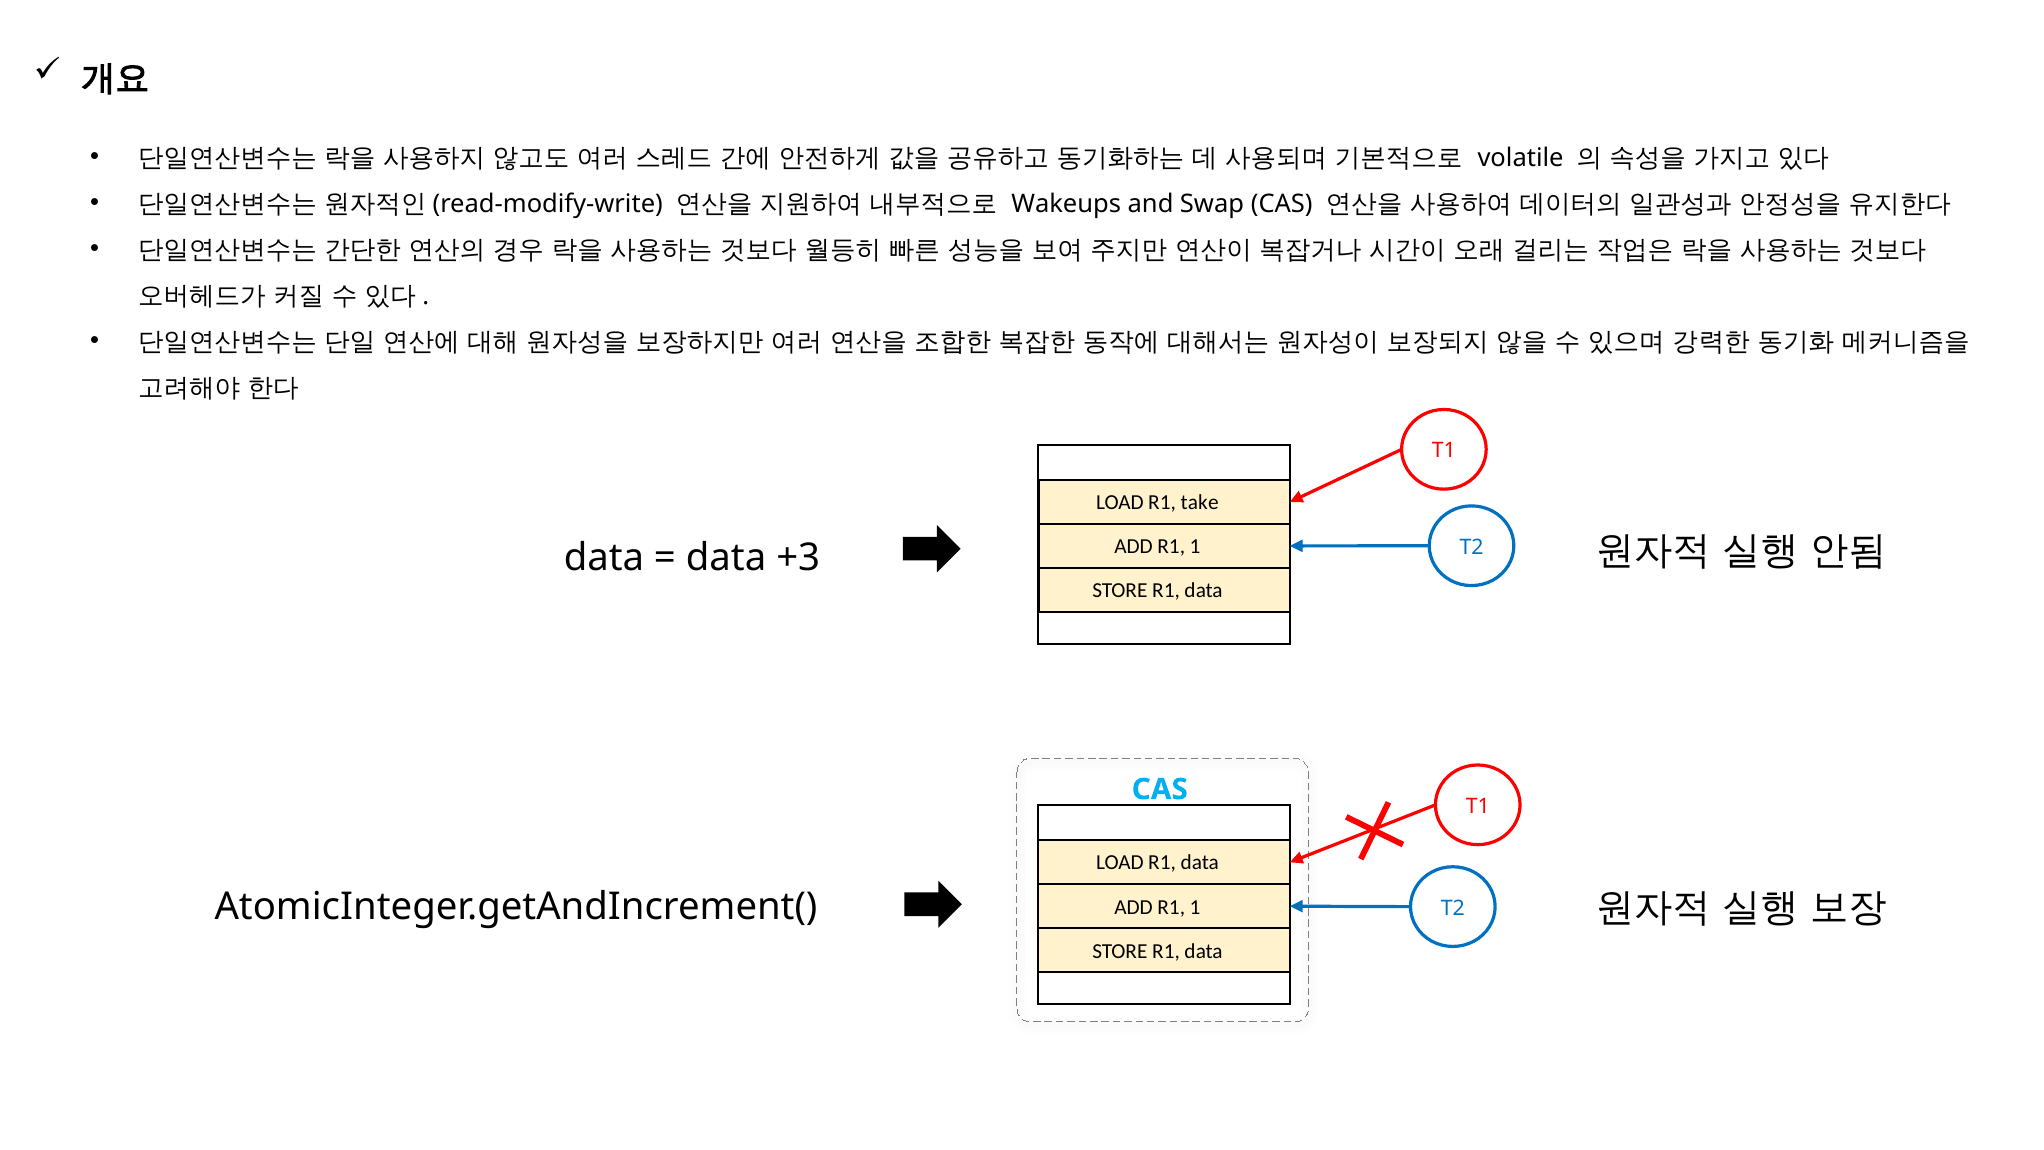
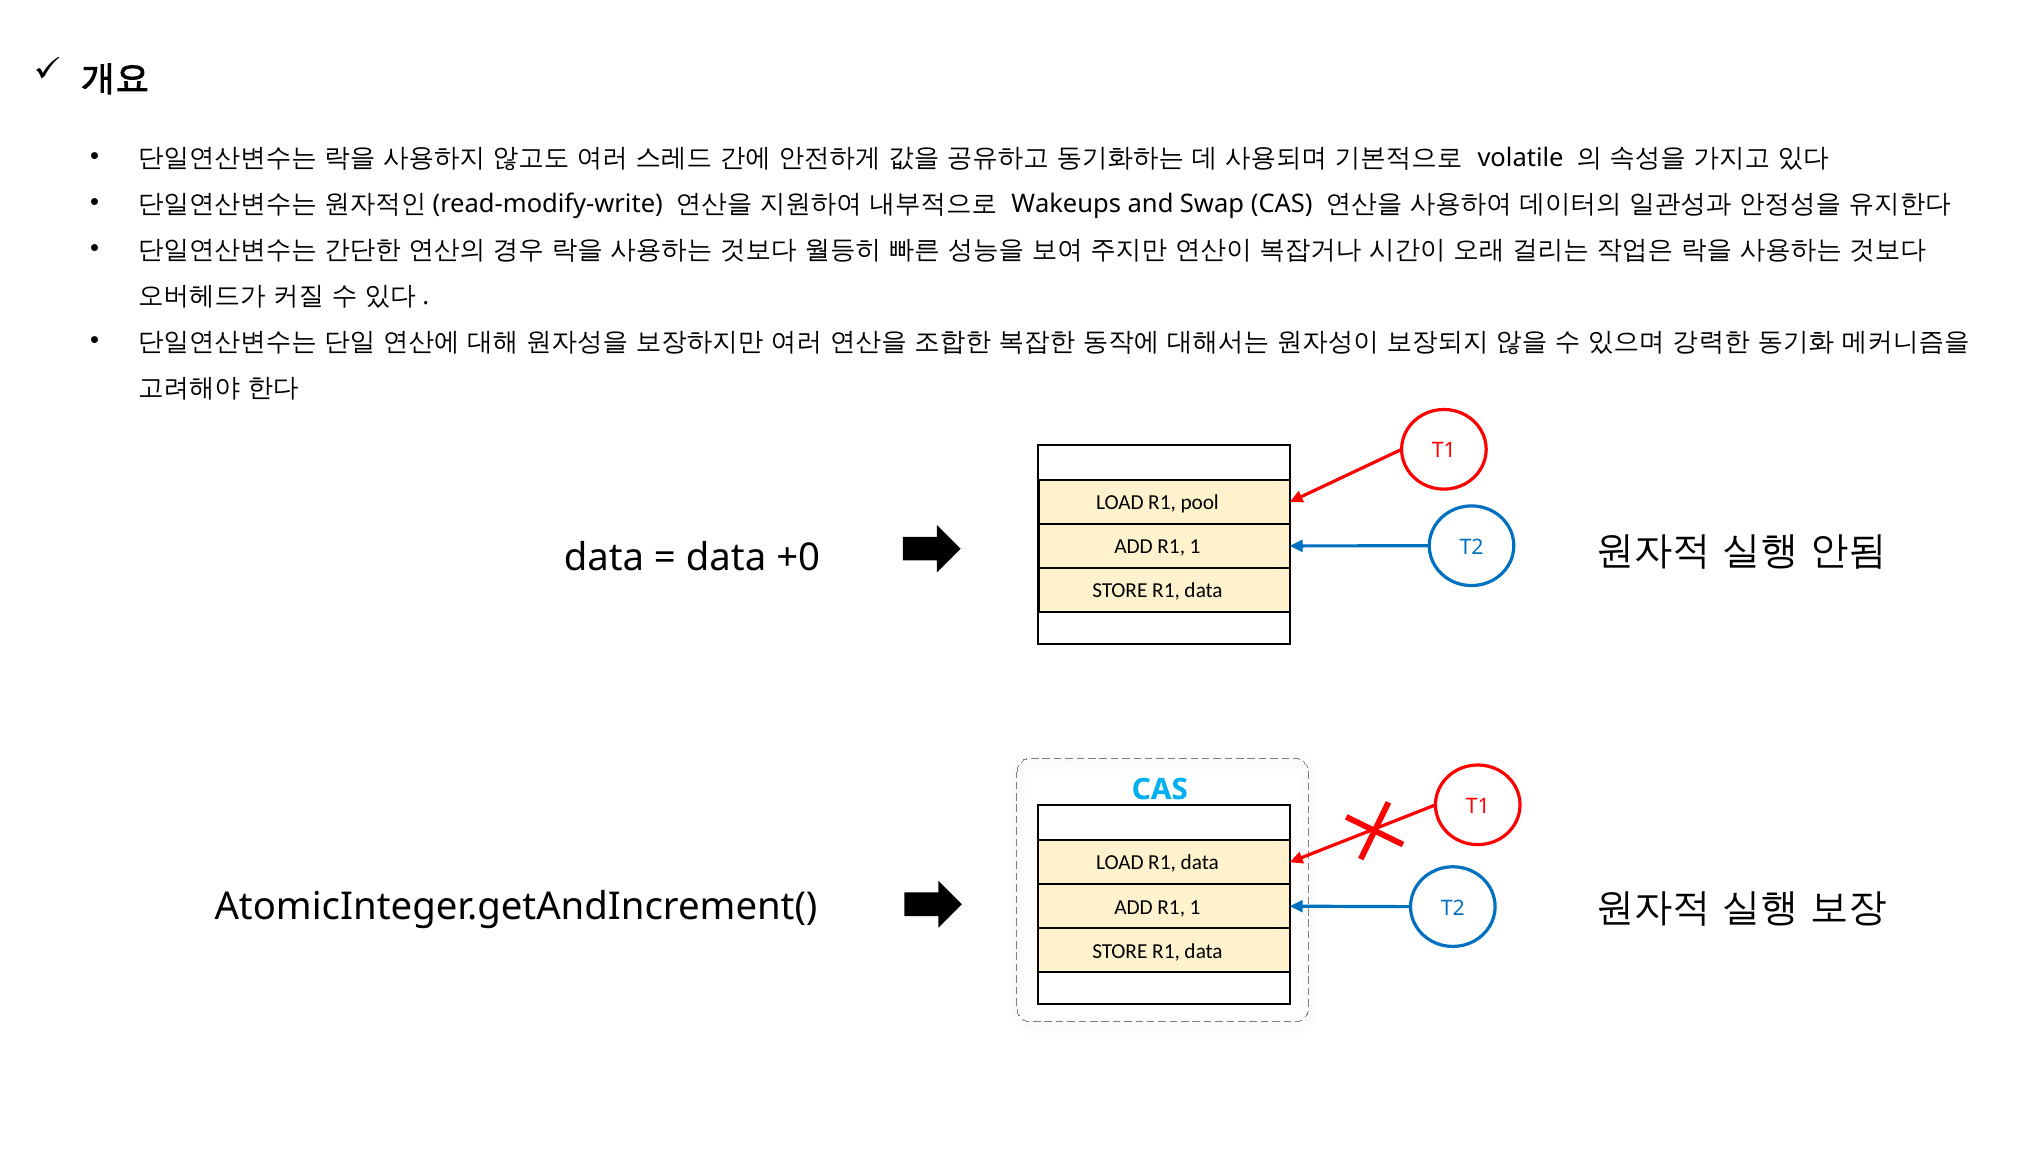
take: take -> pool
+3: +3 -> +0
